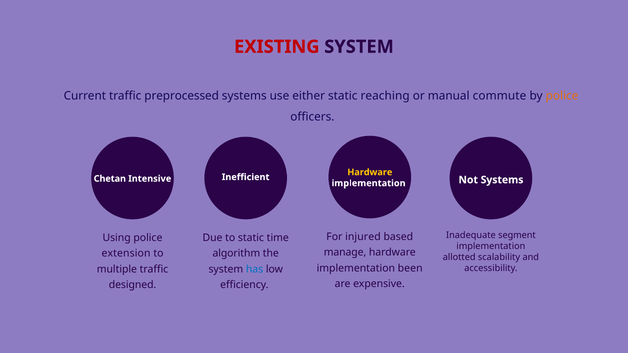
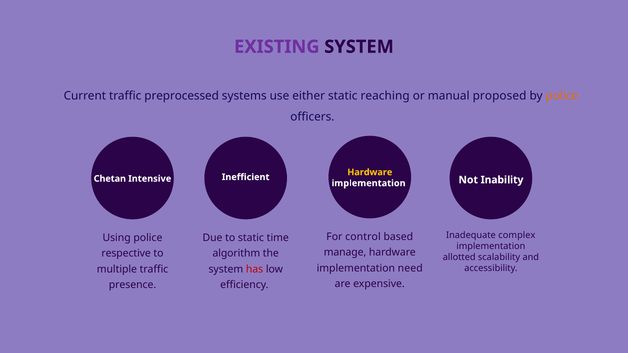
EXISTING colour: red -> purple
commute: commute -> proposed
Not Systems: Systems -> Inability
segment: segment -> complex
injured: injured -> control
extension: extension -> respective
been: been -> need
has colour: blue -> red
designed: designed -> presence
